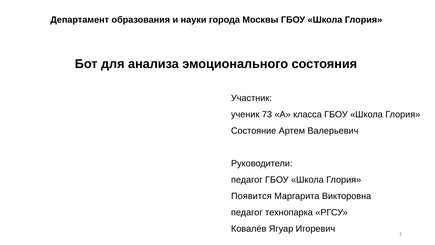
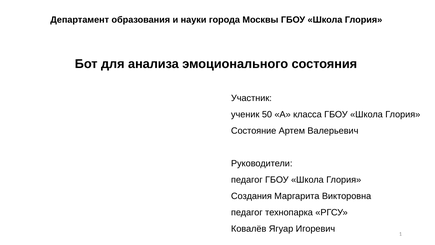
73: 73 -> 50
Появится: Появится -> Создания
